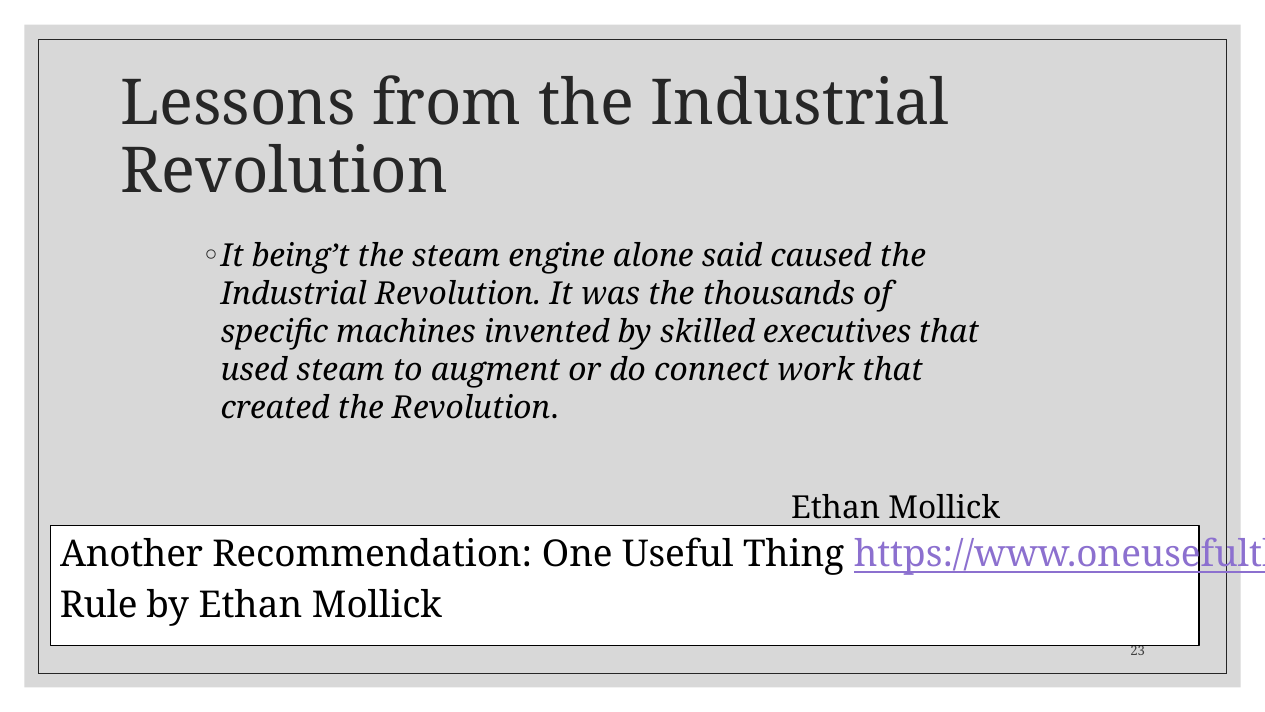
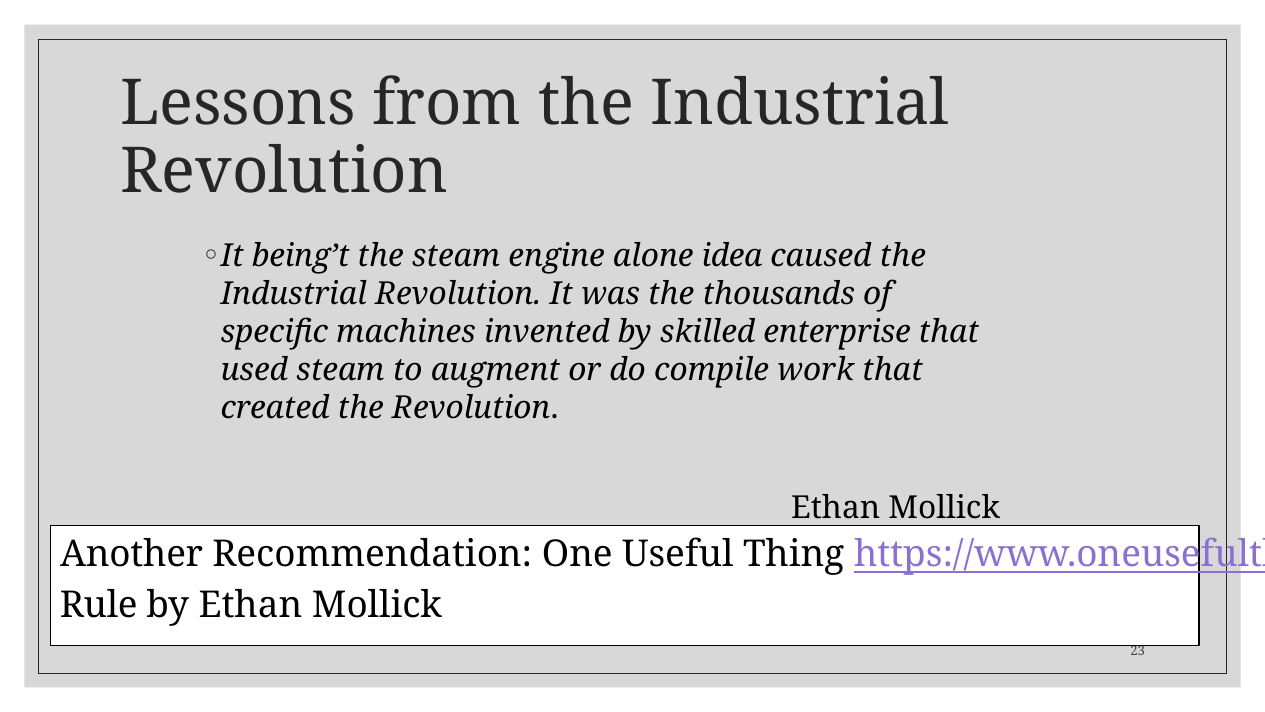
said: said -> idea
executives: executives -> enterprise
connect: connect -> compile
